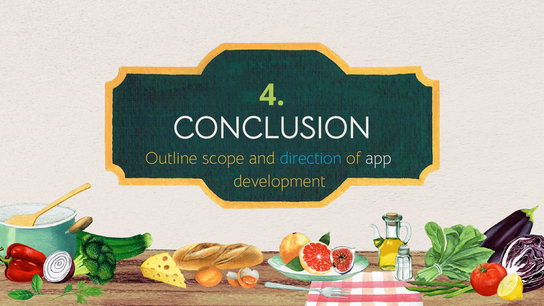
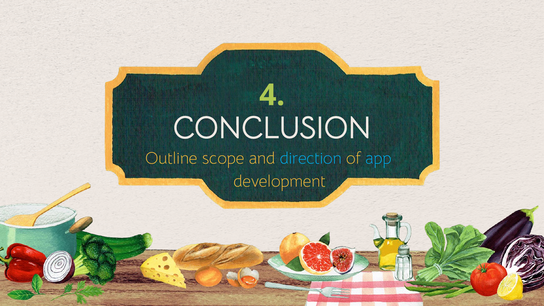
app colour: white -> light blue
